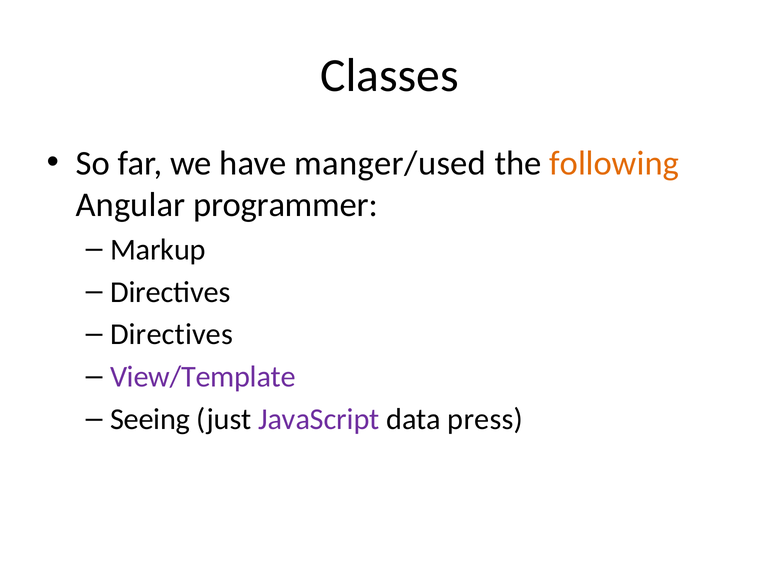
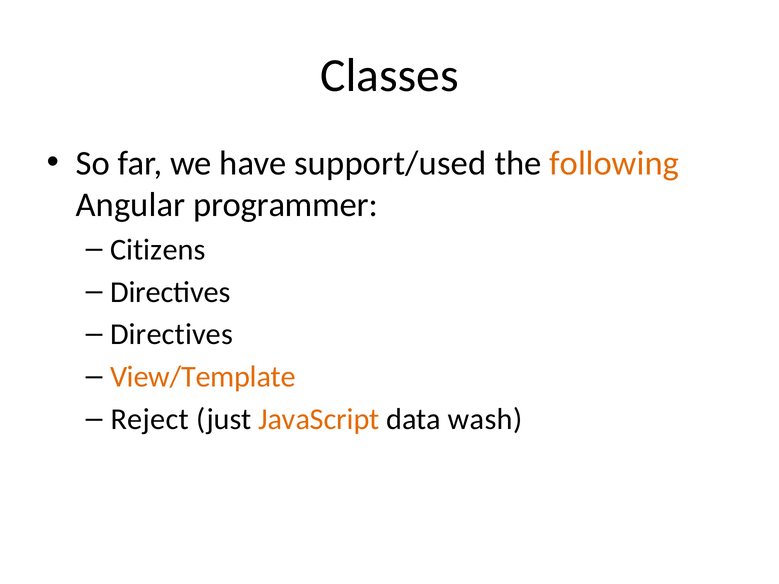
manger/used: manger/used -> support/used
Markup: Markup -> Citizens
View/Template colour: purple -> orange
Seeing: Seeing -> Reject
JavaScript colour: purple -> orange
press: press -> wash
